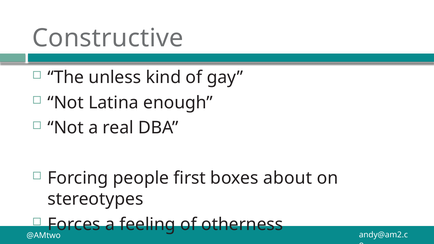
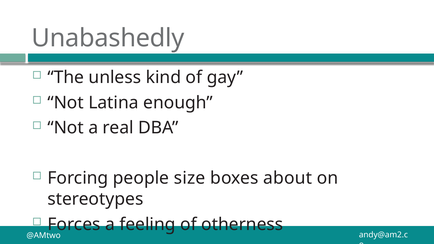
Constructive: Constructive -> Unabashedly
first: first -> size
